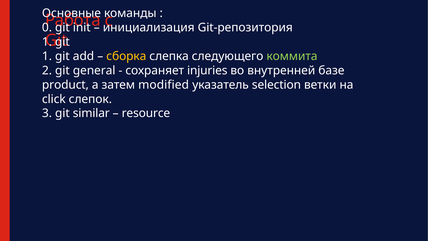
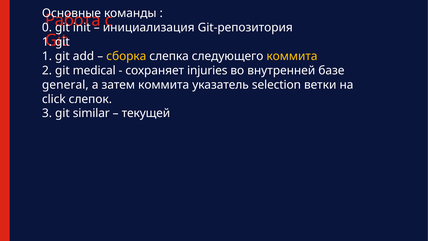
коммита at (292, 56) colour: light green -> yellow
general: general -> medical
product: product -> general
затем modified: modified -> коммита
resource: resource -> текущей
